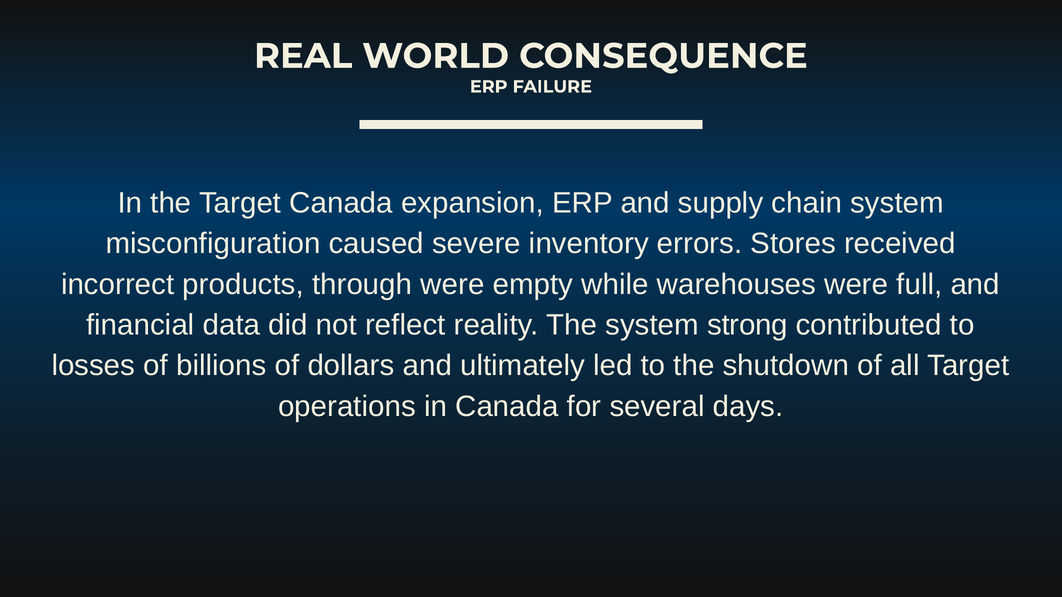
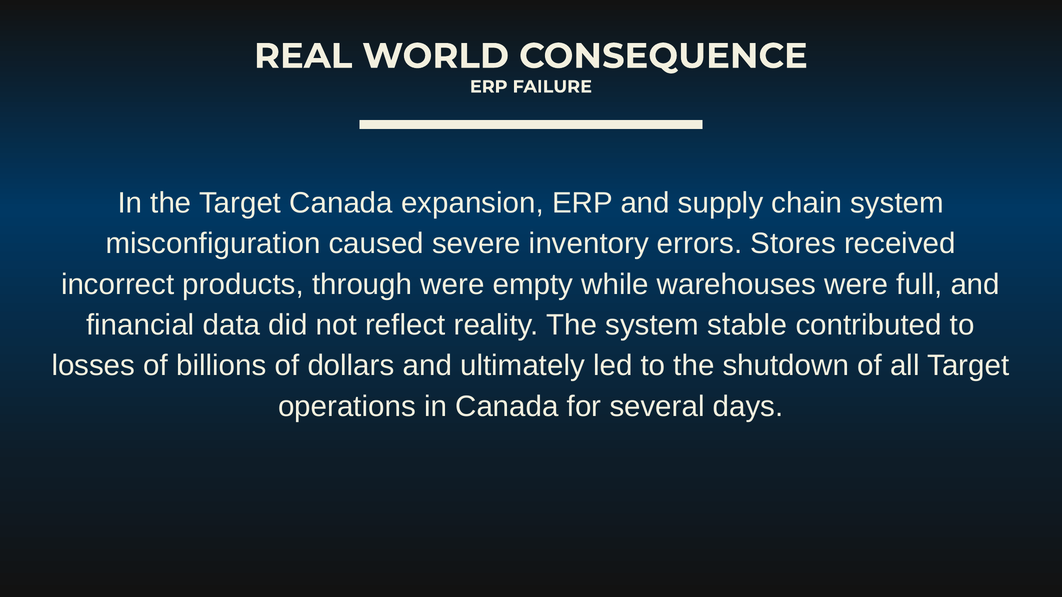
strong: strong -> stable
